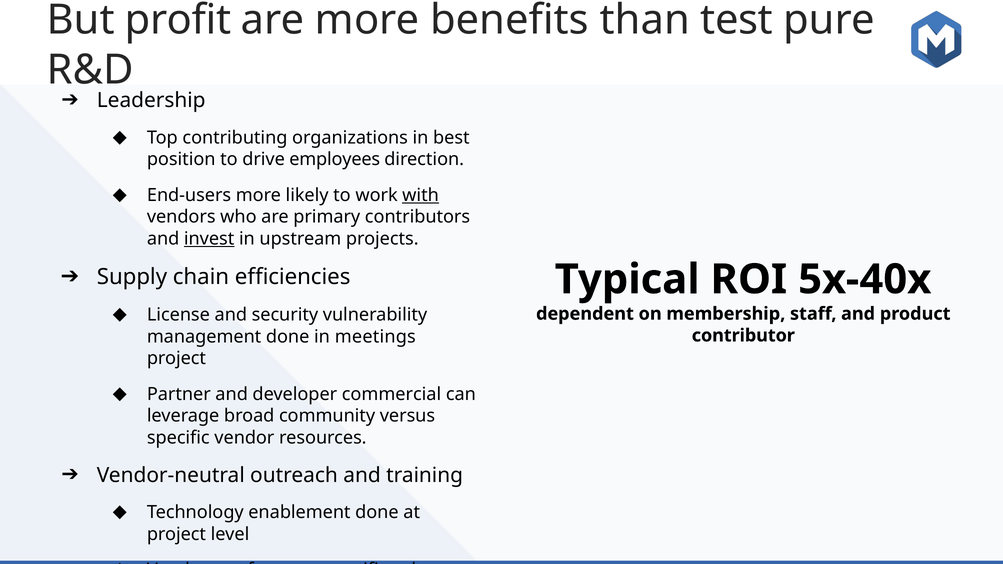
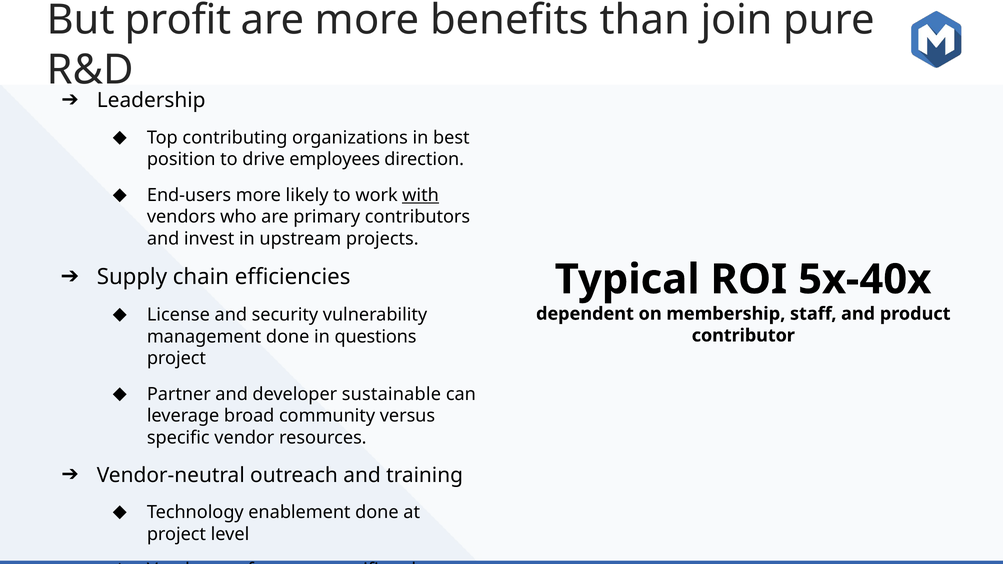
test: test -> join
invest underline: present -> none
meetings: meetings -> questions
commercial: commercial -> sustainable
